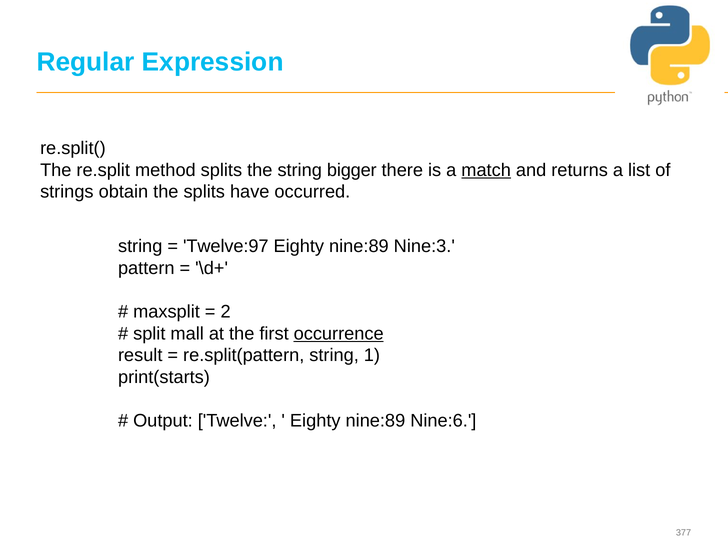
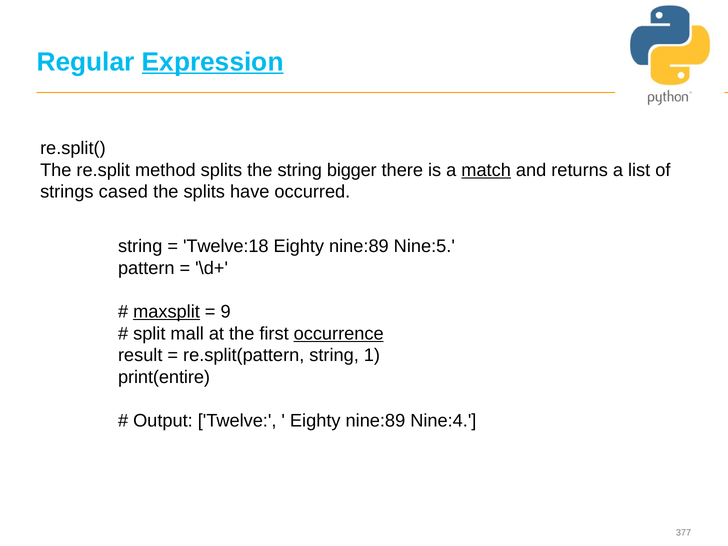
Expression underline: none -> present
obtain: obtain -> cased
Twelve:97: Twelve:97 -> Twelve:18
Nine:3: Nine:3 -> Nine:5
maxsplit underline: none -> present
2: 2 -> 9
print(starts: print(starts -> print(entire
Nine:6: Nine:6 -> Nine:4
